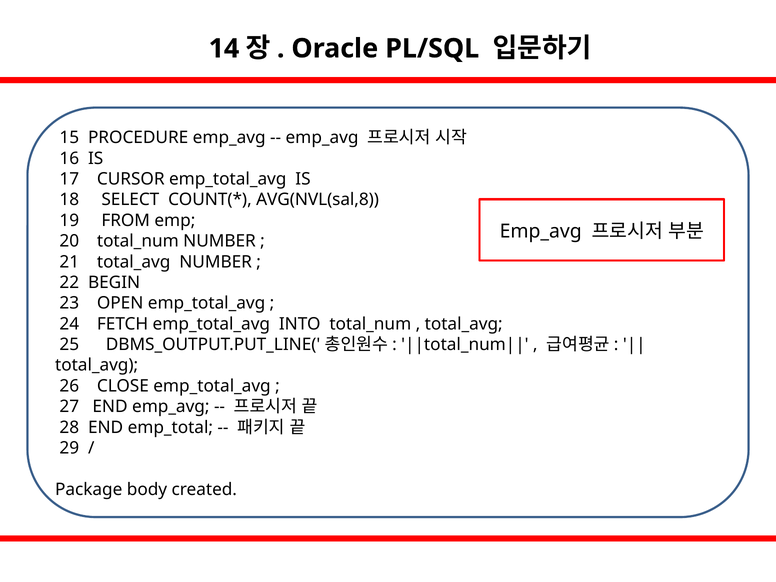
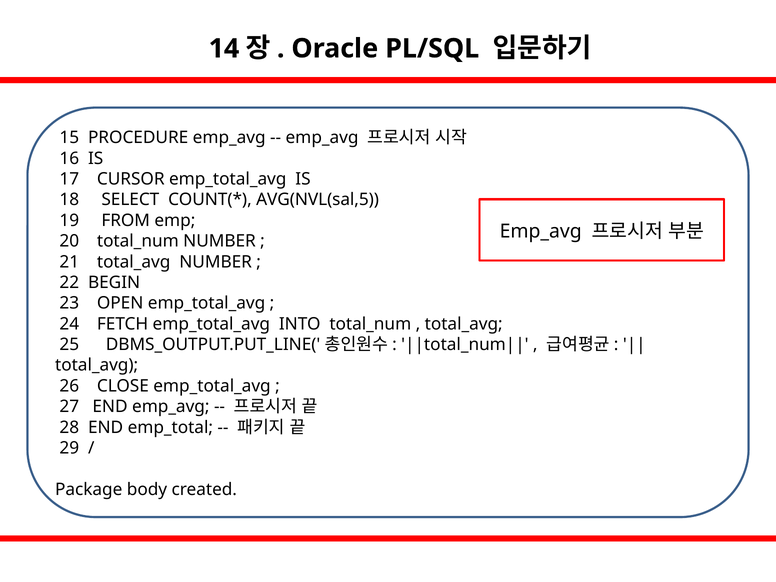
AVG(NVL(sal,8: AVG(NVL(sal,8 -> AVG(NVL(sal,5
